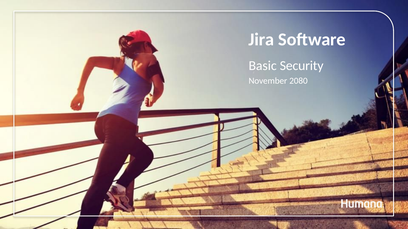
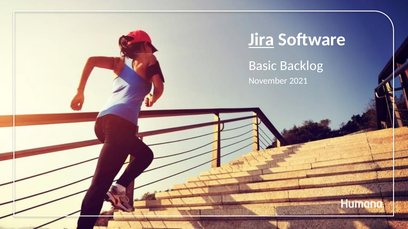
Jira underline: none -> present
Security: Security -> Backlog
2080: 2080 -> 2021
